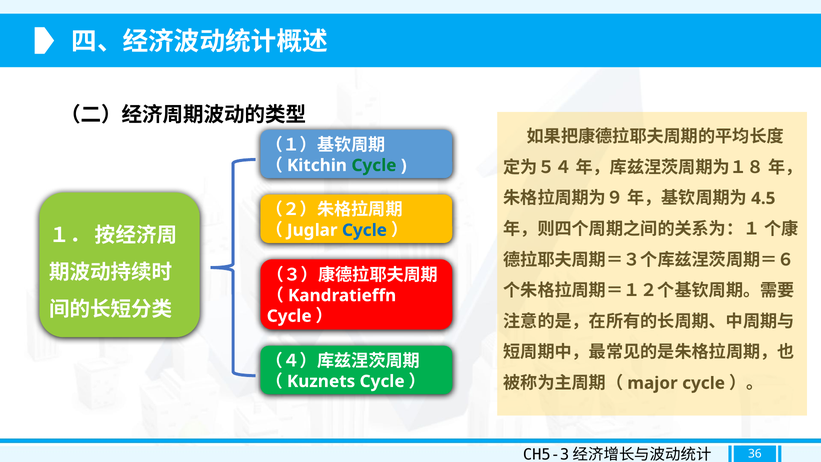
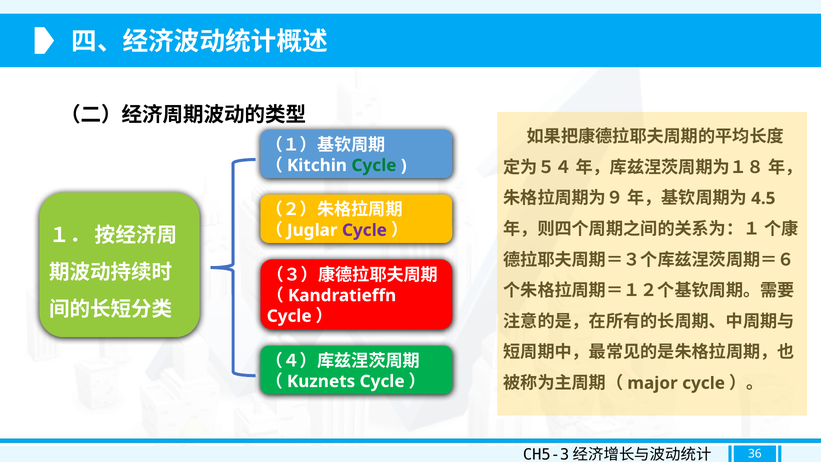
Cycle at (364, 230) colour: blue -> purple
